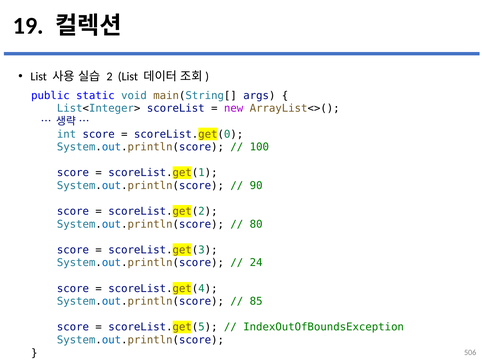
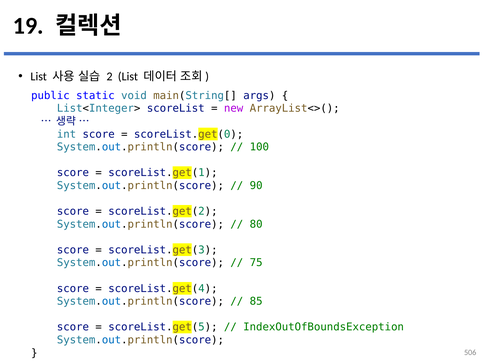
24: 24 -> 75
